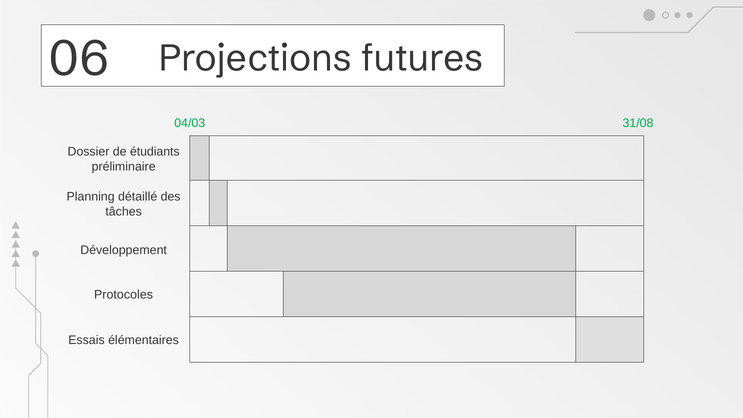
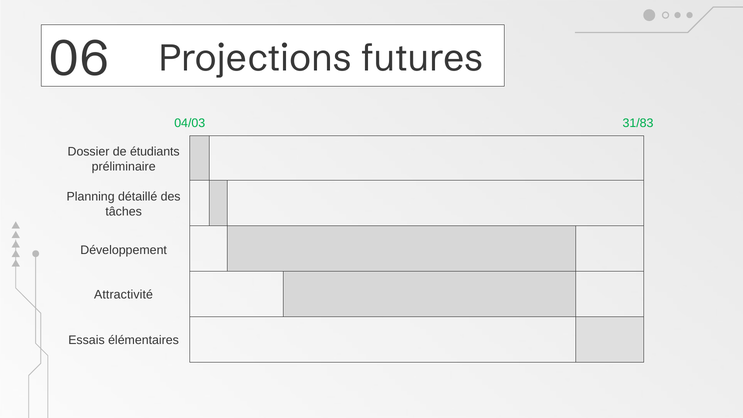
31/08: 31/08 -> 31/83
Protocoles: Protocoles -> Attractivité
